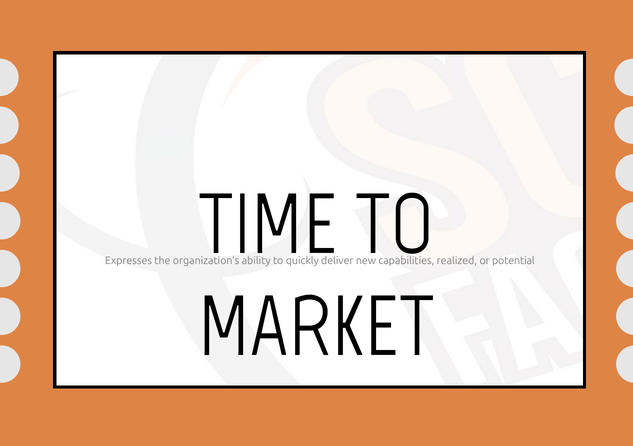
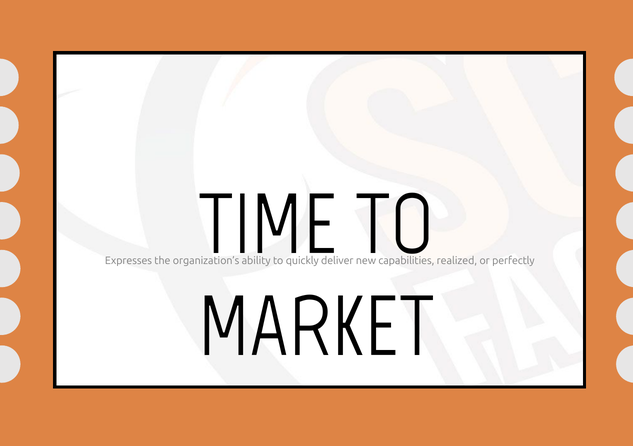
potential: potential -> perfectly
